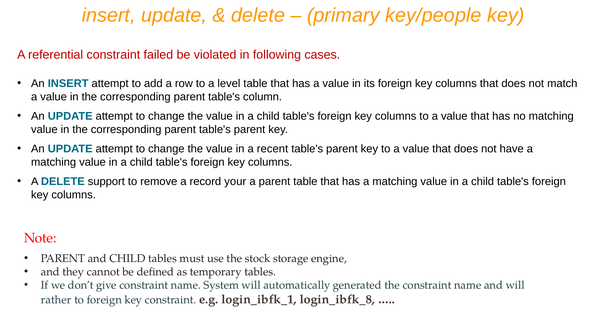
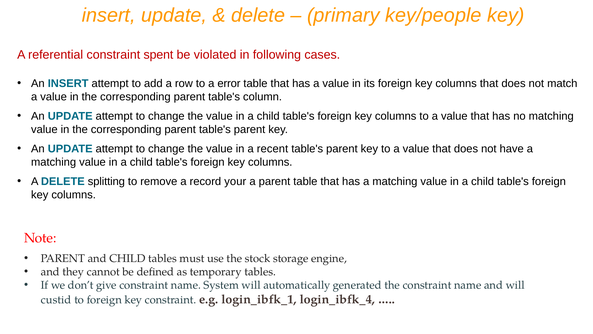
failed: failed -> spent
level: level -> error
support: support -> splitting
rather: rather -> custid
login_ibfk_8: login_ibfk_8 -> login_ibfk_4
